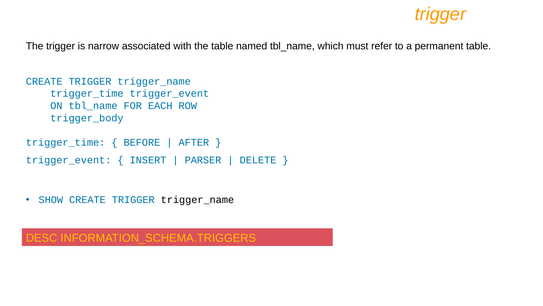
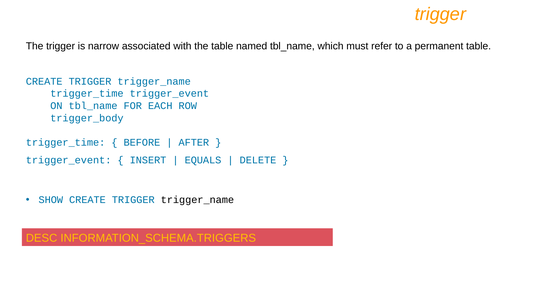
PARSER: PARSER -> EQUALS
